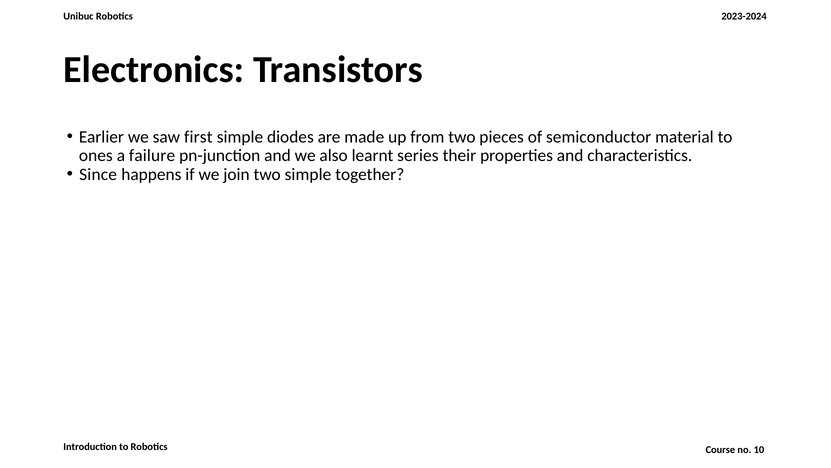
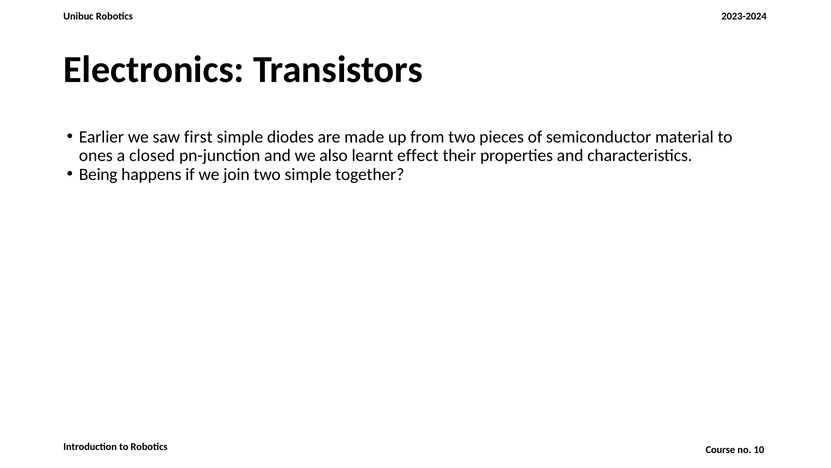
failure: failure -> closed
series: series -> effect
Since: Since -> Being
